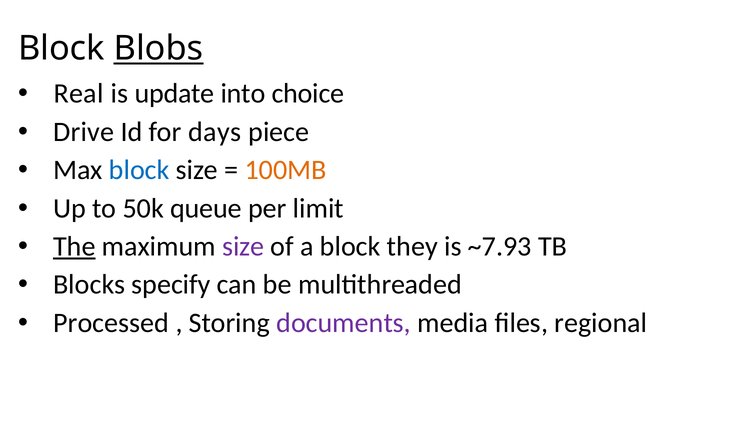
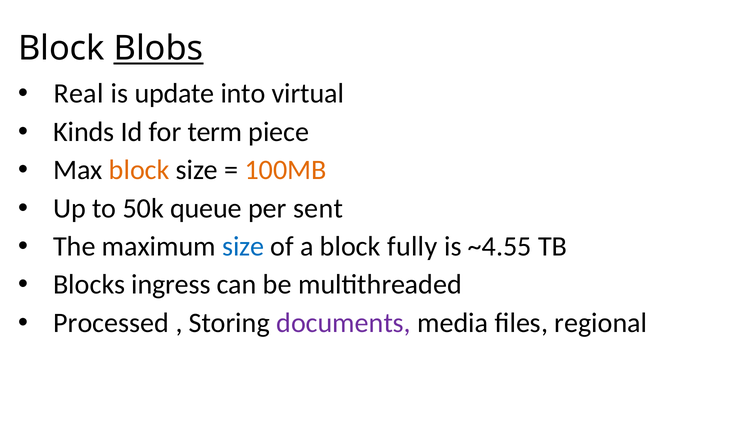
choice: choice -> virtual
Drive: Drive -> Kinds
days: days -> term
block at (139, 170) colour: blue -> orange
limit: limit -> sent
The underline: present -> none
size at (243, 246) colour: purple -> blue
they: they -> fully
~7.93: ~7.93 -> ~4.55
specify: specify -> ingress
